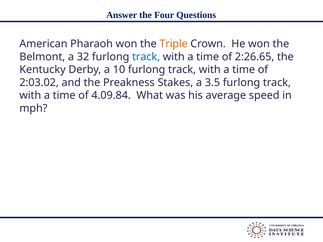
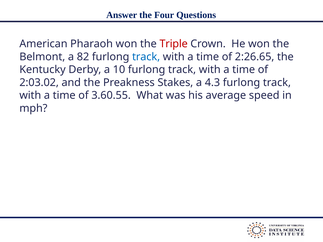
Triple colour: orange -> red
32: 32 -> 82
3.5: 3.5 -> 4.3
4.09.84: 4.09.84 -> 3.60.55
